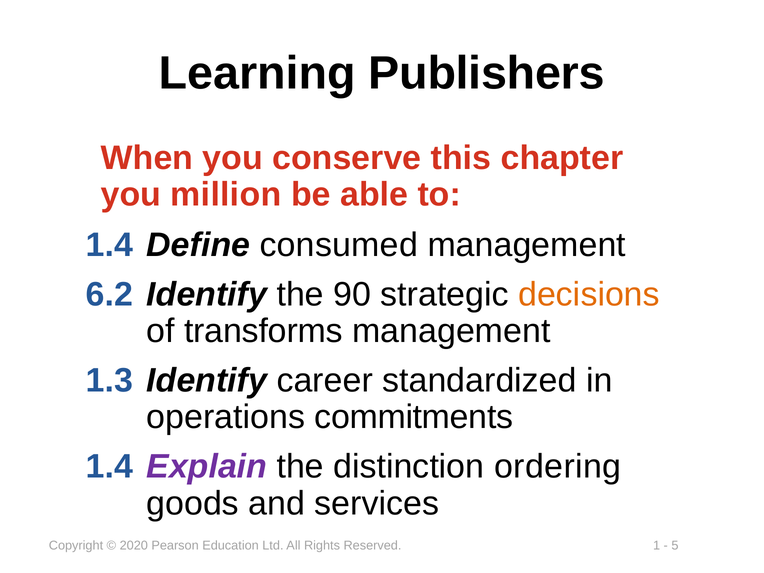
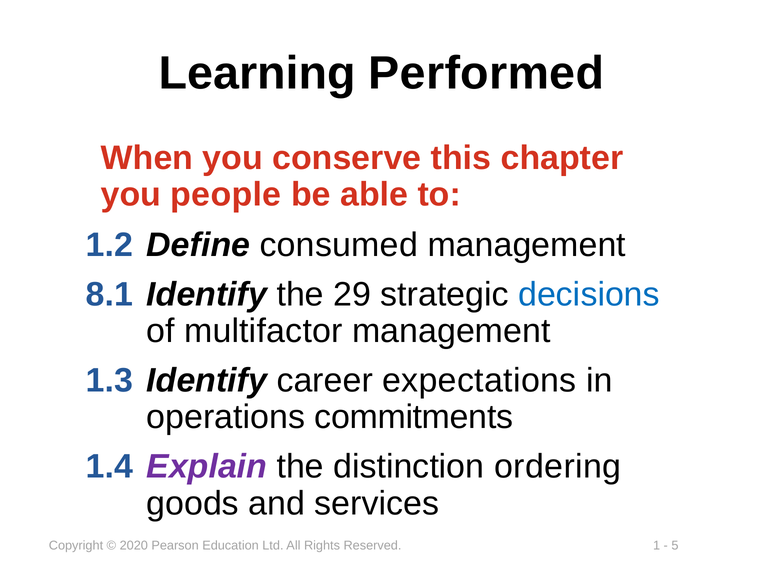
Publishers: Publishers -> Performed
million: million -> people
1.4 at (109, 245): 1.4 -> 1.2
6.2: 6.2 -> 8.1
90: 90 -> 29
decisions colour: orange -> blue
transforms: transforms -> multifactor
standardized: standardized -> expectations
